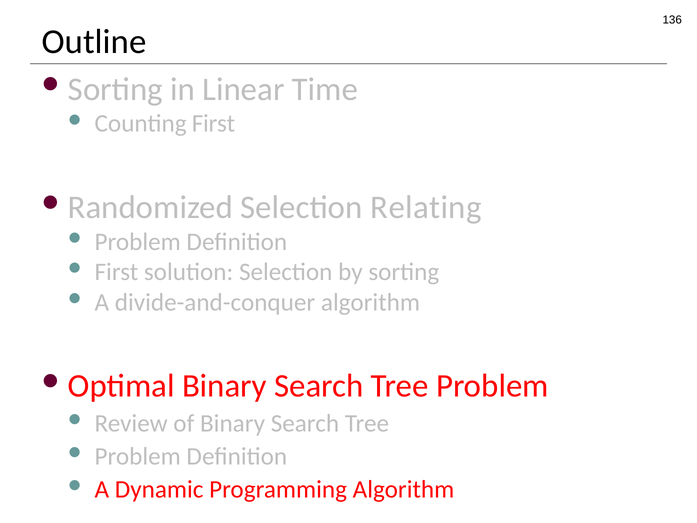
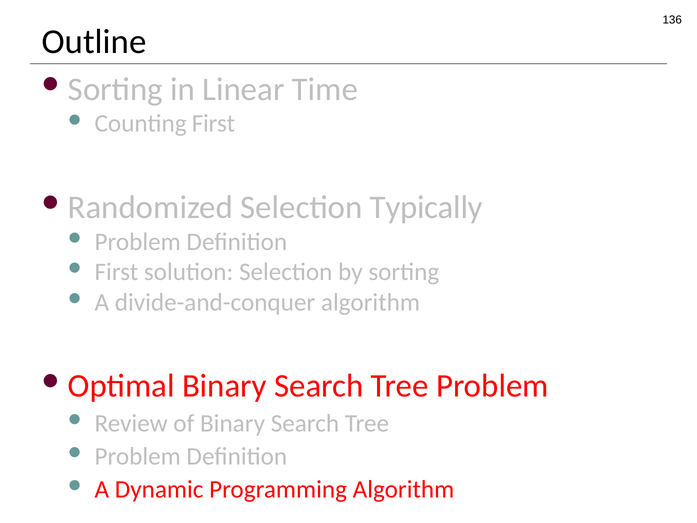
Relating: Relating -> Typically
